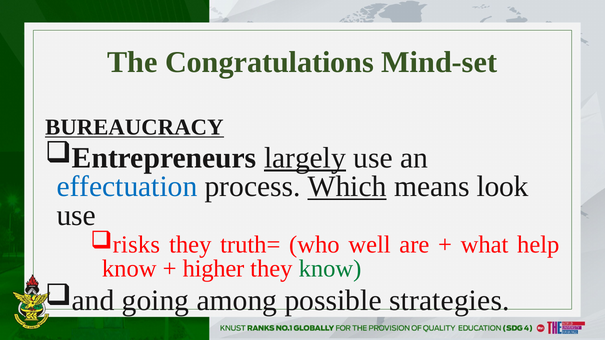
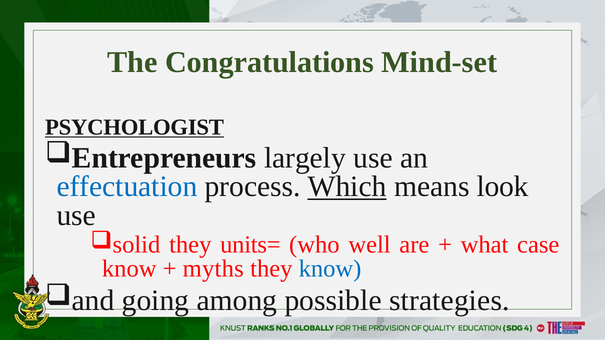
BUREAUCRACY: BUREAUCRACY -> PSYCHOLOGIST
largely underline: present -> none
risks: risks -> solid
truth=: truth= -> units=
help: help -> case
higher: higher -> myths
know at (330, 269) colour: green -> blue
